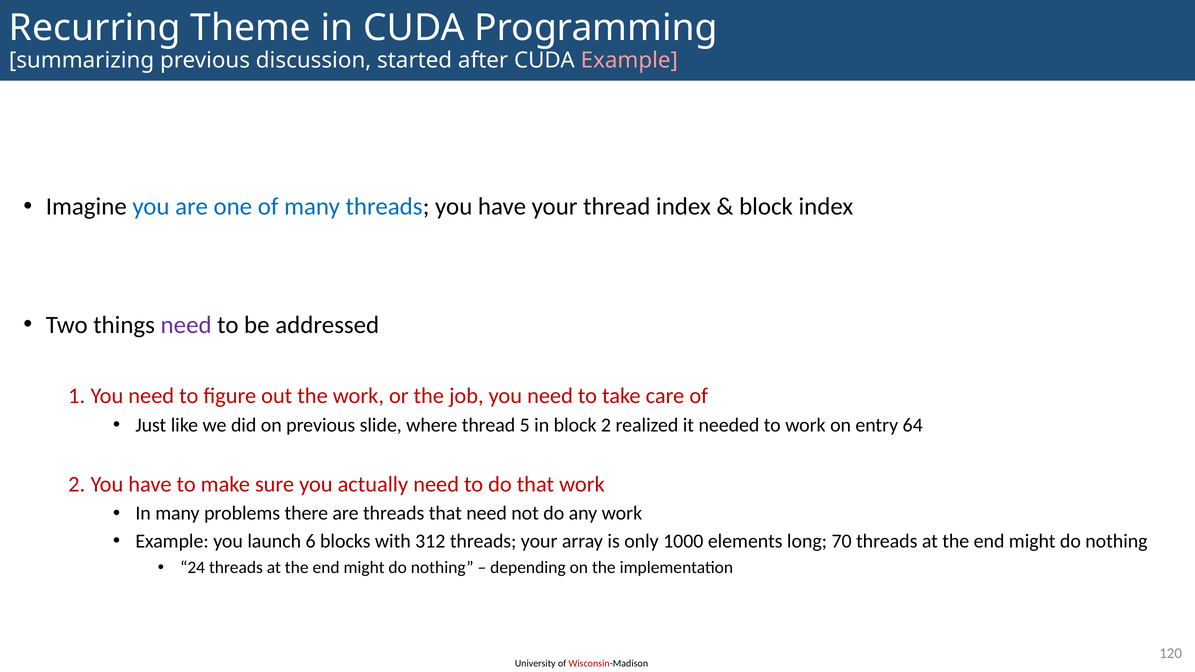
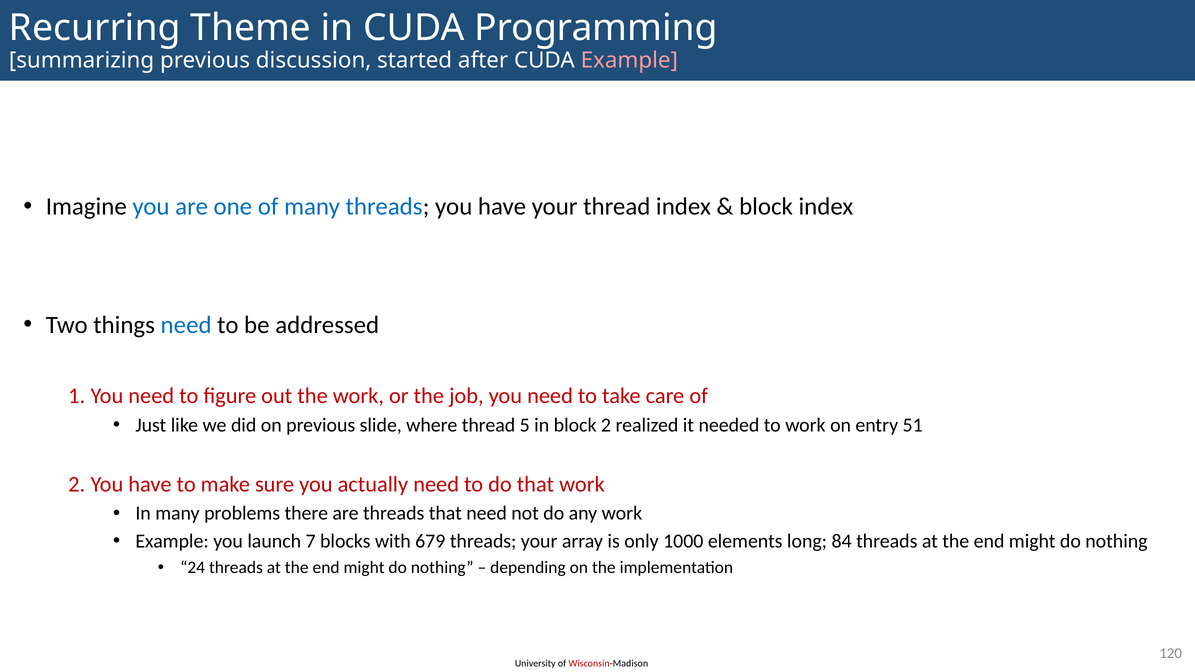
need at (186, 325) colour: purple -> blue
64: 64 -> 51
6: 6 -> 7
312: 312 -> 679
70: 70 -> 84
